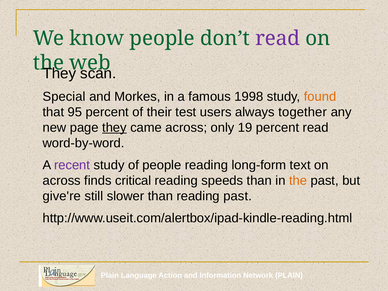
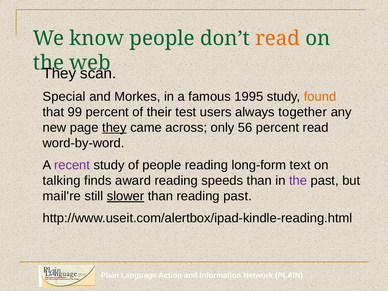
read at (278, 38) colour: purple -> orange
1998: 1998 -> 1995
95: 95 -> 99
19: 19 -> 56
across at (62, 181): across -> talking
critical: critical -> award
the at (298, 181) colour: orange -> purple
give're: give're -> mail're
slower underline: none -> present
